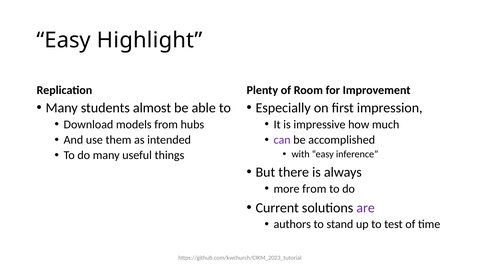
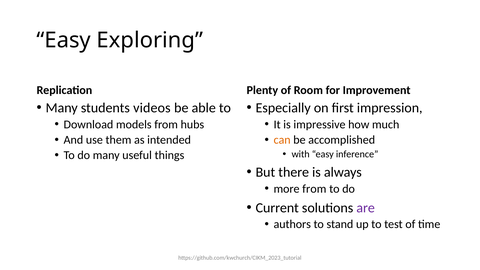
Highlight: Highlight -> Exploring
almost: almost -> videos
can colour: purple -> orange
